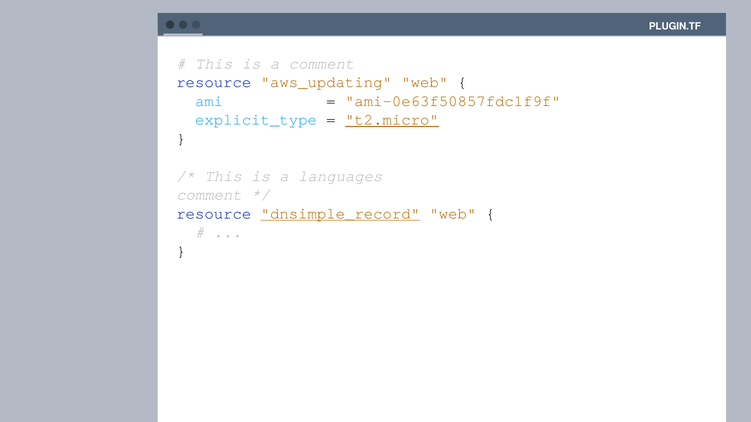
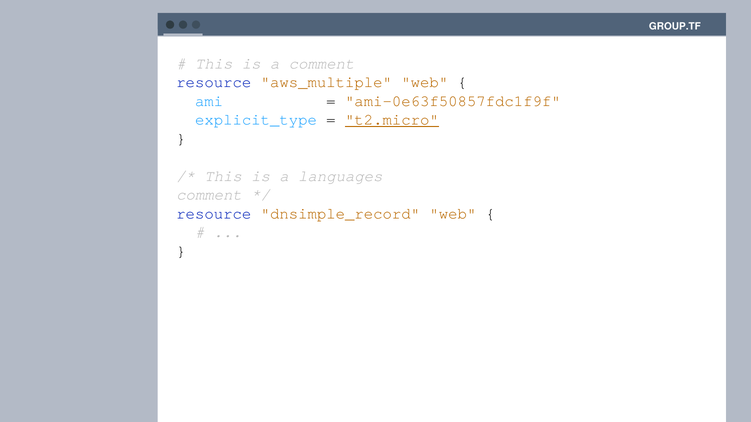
PLUGIN.TF: PLUGIN.TF -> GROUP.TF
aws_updating: aws_updating -> aws_multiple
dnsimple_record underline: present -> none
